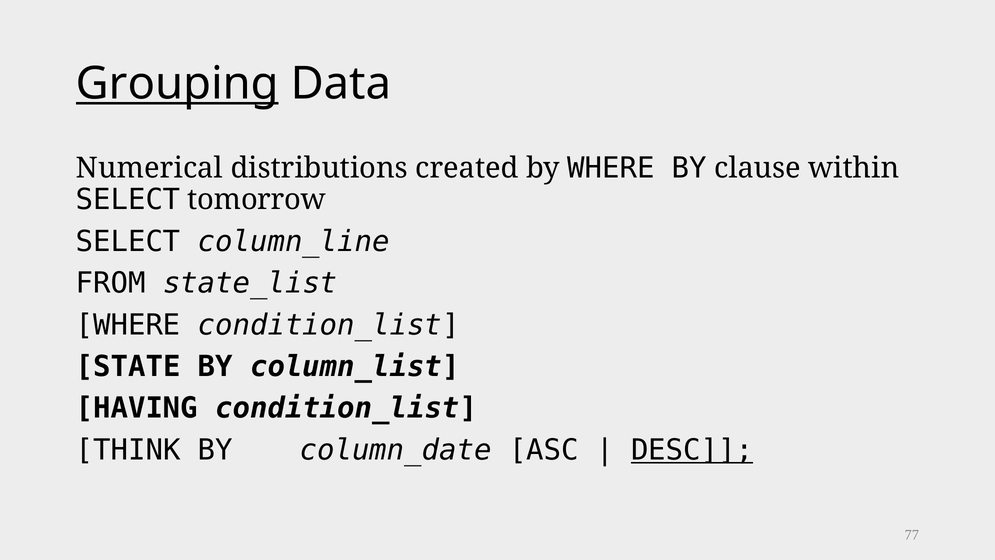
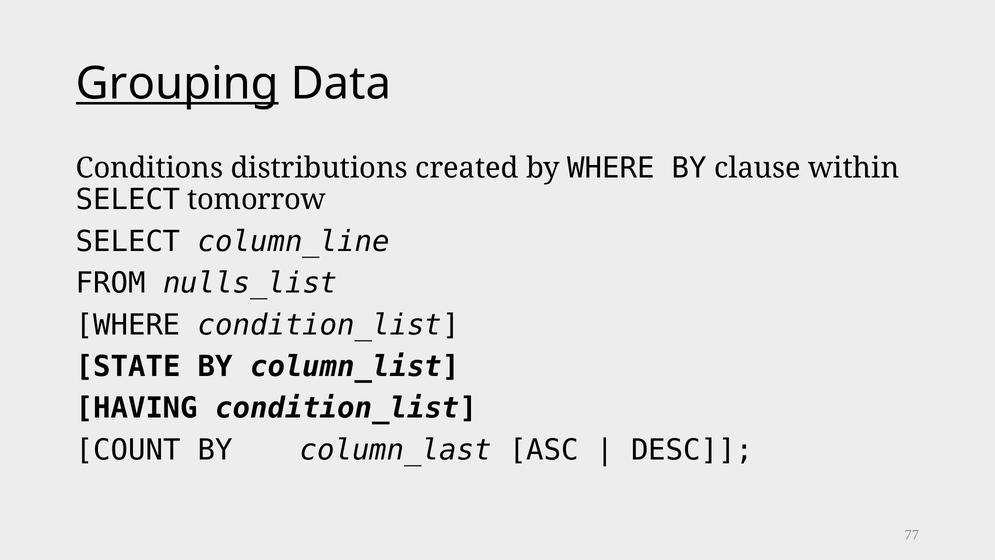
Numerical: Numerical -> Conditions
state_list: state_list -> nulls_list
THINK: THINK -> COUNT
column_date: column_date -> column_last
DESC underline: present -> none
